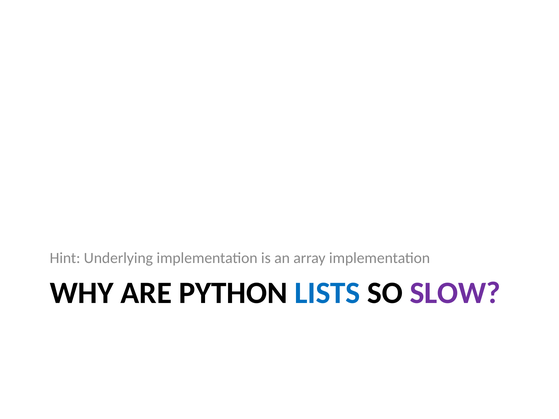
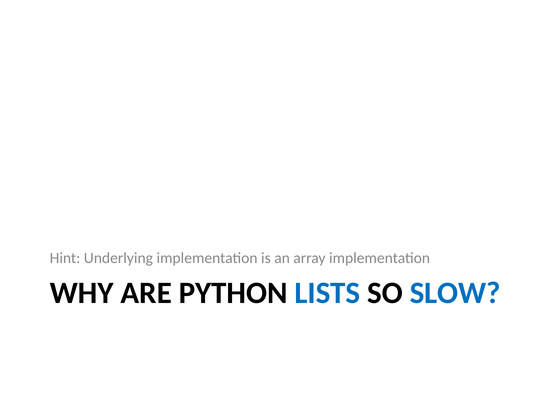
SLOW colour: purple -> blue
